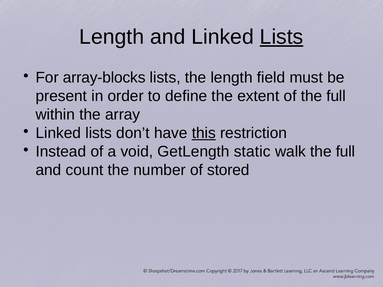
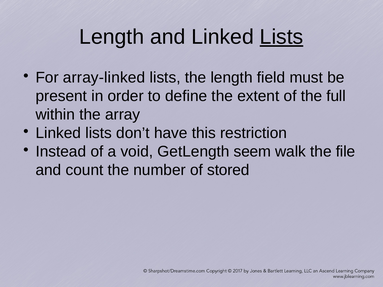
array-blocks: array-blocks -> array-linked
this underline: present -> none
static: static -> seem
walk the full: full -> file
